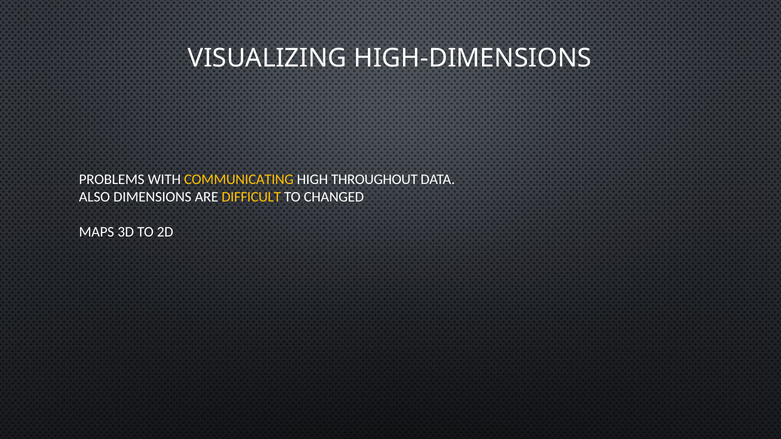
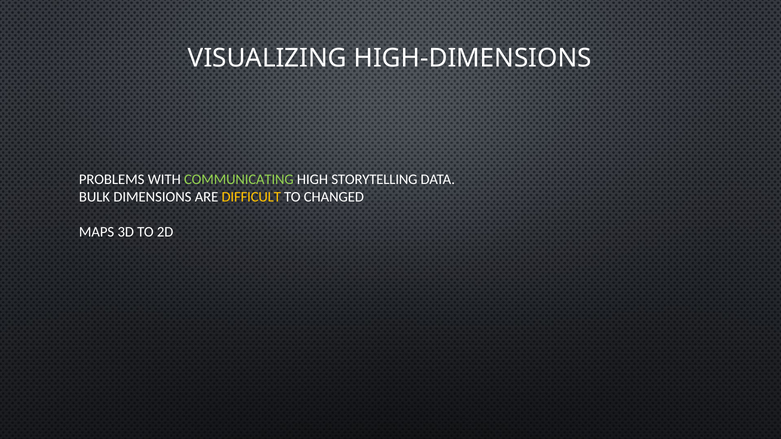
COMMUNICATING colour: yellow -> light green
THROUGHOUT: THROUGHOUT -> STORYTELLING
ALSO: ALSO -> BULK
